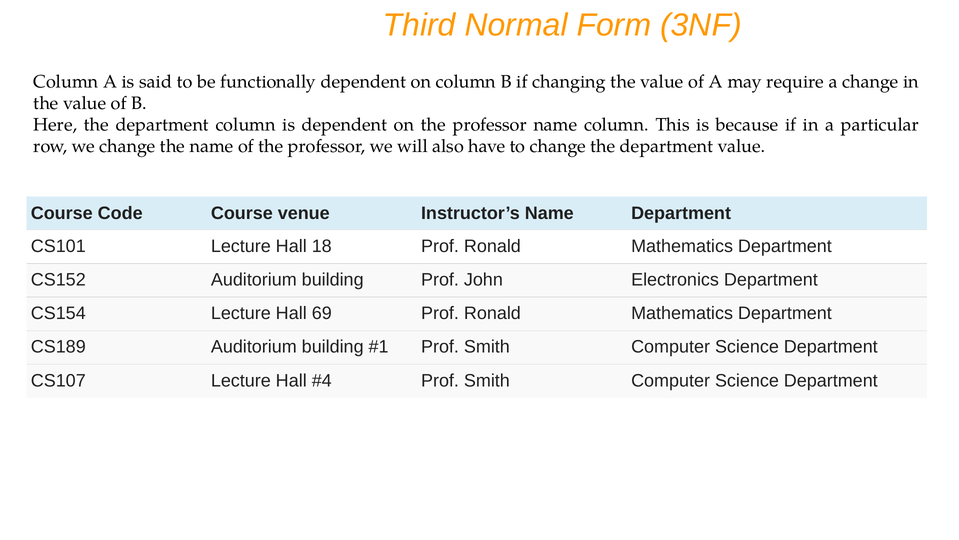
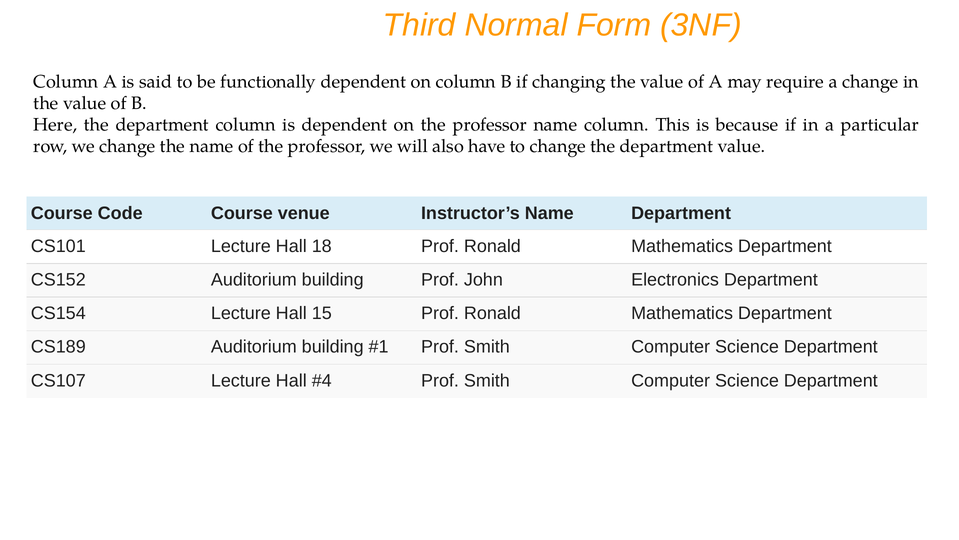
69: 69 -> 15
